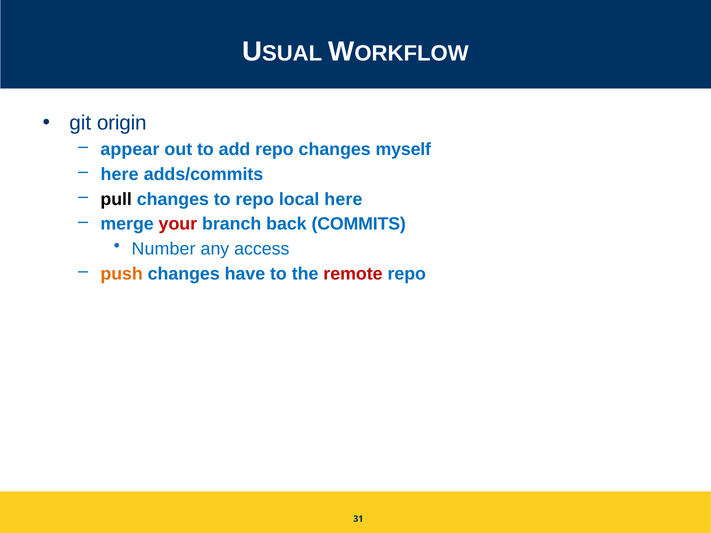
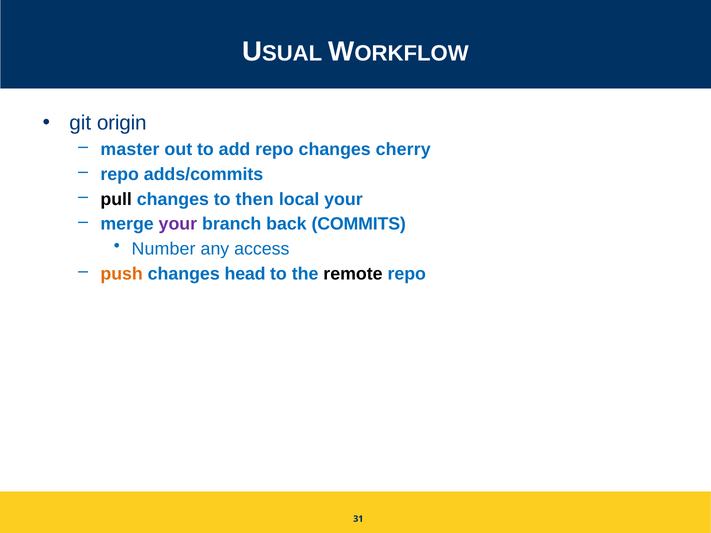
appear: appear -> master
myself: myself -> cherry
here at (120, 174): here -> repo
to repo: repo -> then
local here: here -> your
your at (178, 224) colour: red -> purple
have: have -> head
remote colour: red -> black
